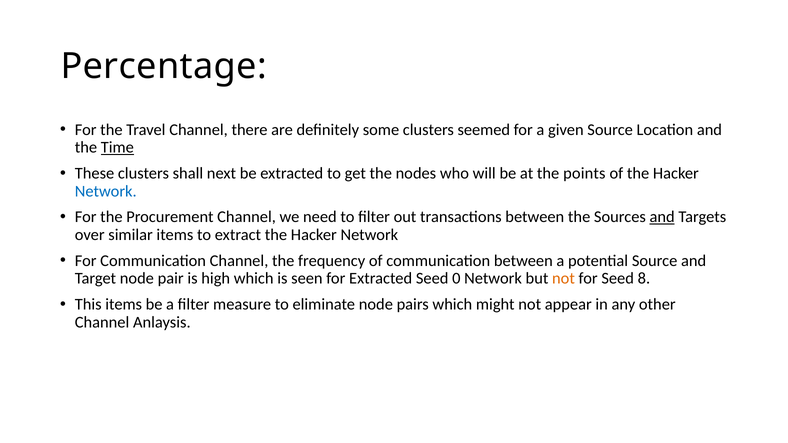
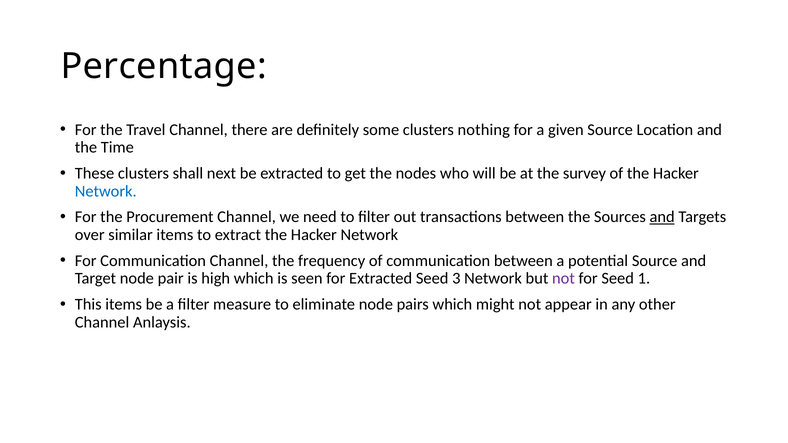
seemed: seemed -> nothing
Time underline: present -> none
points: points -> survey
0: 0 -> 3
not at (563, 279) colour: orange -> purple
8: 8 -> 1
